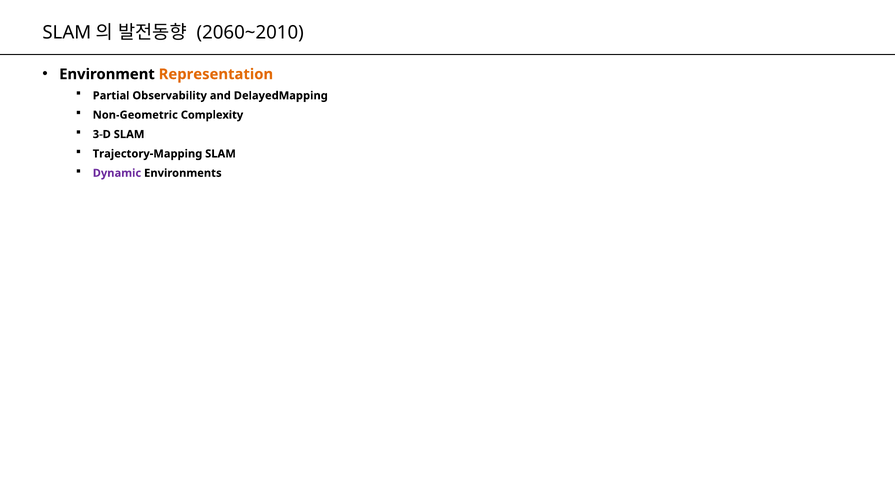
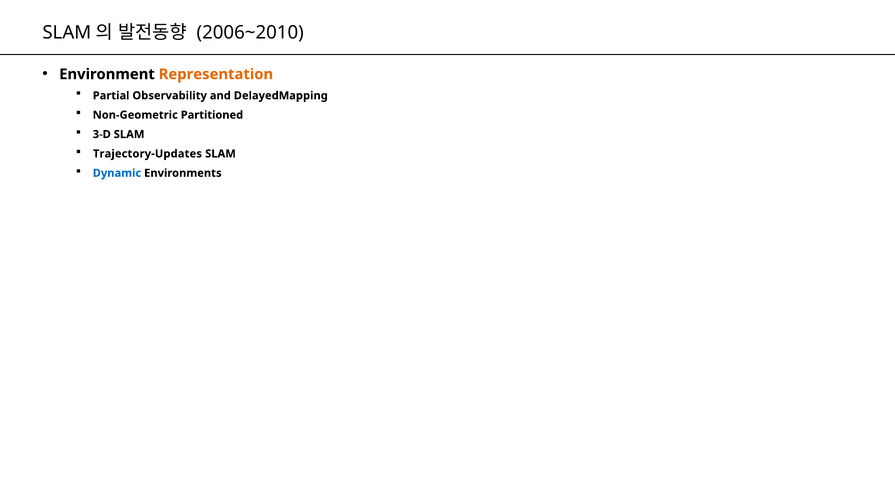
2060~2010: 2060~2010 -> 2006~2010
Complexity: Complexity -> Partitioned
Trajectory-Mapping: Trajectory-Mapping -> Trajectory-Updates
Dynamic colour: purple -> blue
